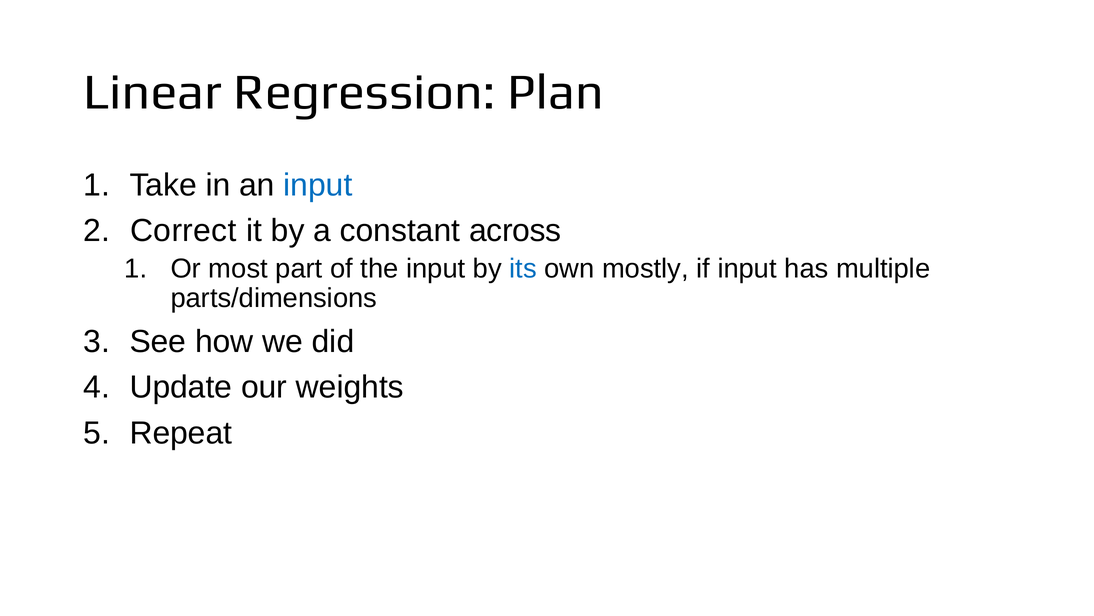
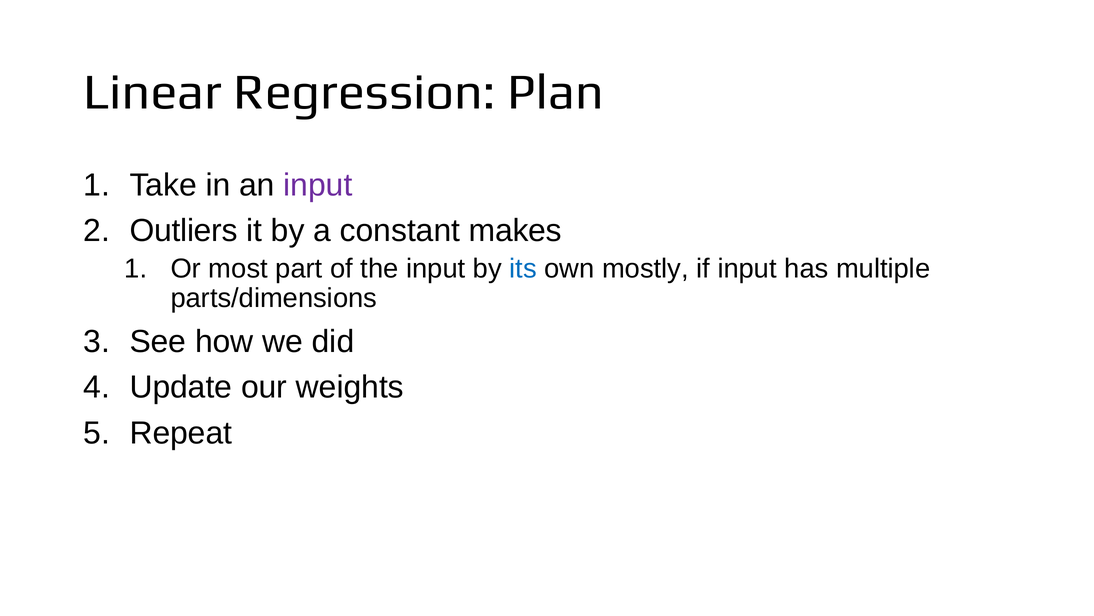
input at (318, 185) colour: blue -> purple
Correct: Correct -> Outliers
across: across -> makes
